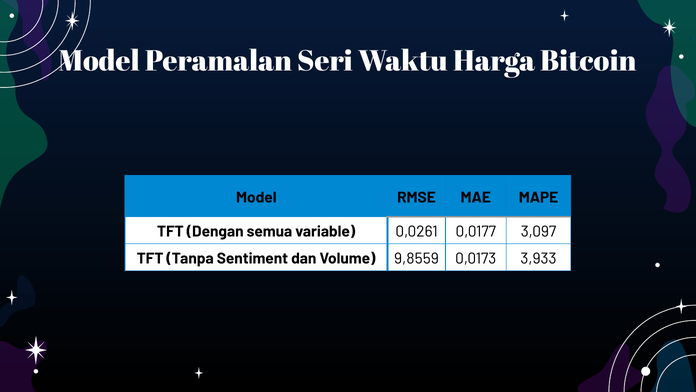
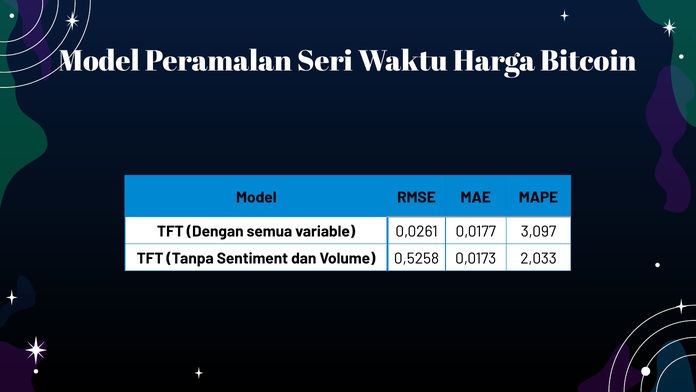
9,8559: 9,8559 -> 0,5258
3,933: 3,933 -> 2,033
